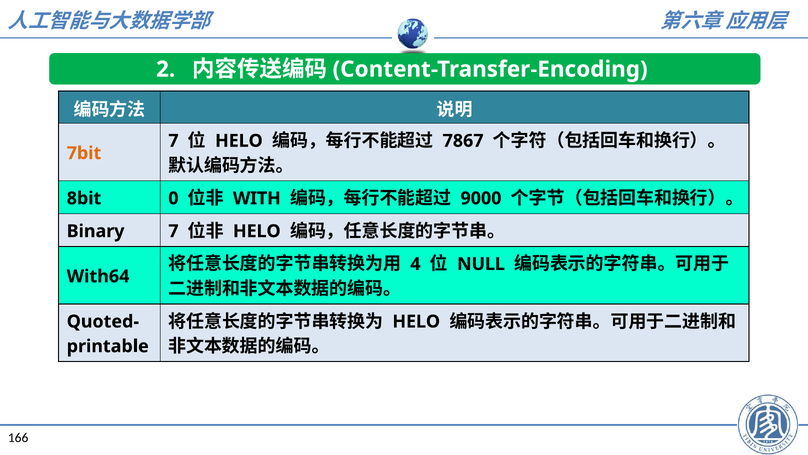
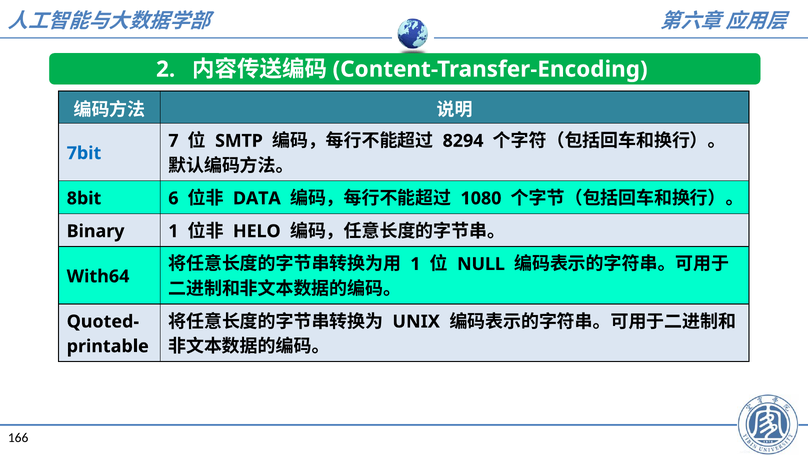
HELO at (239, 141): HELO -> SMTP
7867: 7867 -> 8294
7bit colour: orange -> blue
0: 0 -> 6
WITH: WITH -> DATA
9000: 9000 -> 1080
Binary 7: 7 -> 1
4 at (415, 264): 4 -> 1
HELO at (416, 321): HELO -> UNIX
